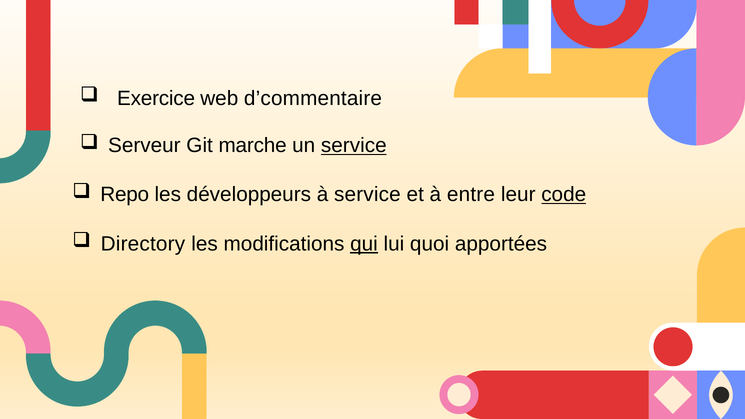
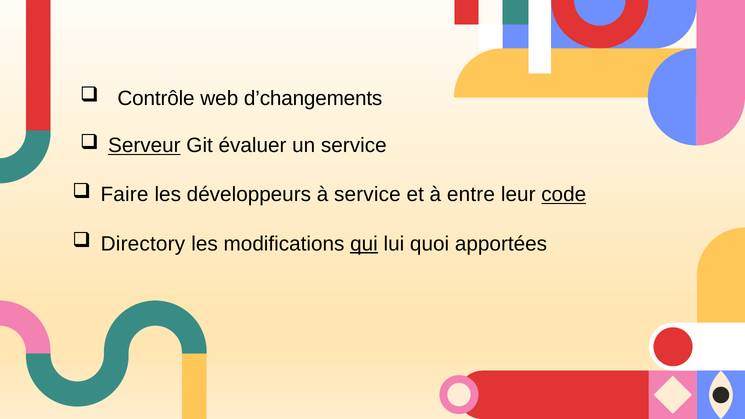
Exercice: Exercice -> Contrôle
d’commentaire: d’commentaire -> d’changements
Serveur underline: none -> present
marche: marche -> évaluer
service at (354, 146) underline: present -> none
Repo: Repo -> Faire
